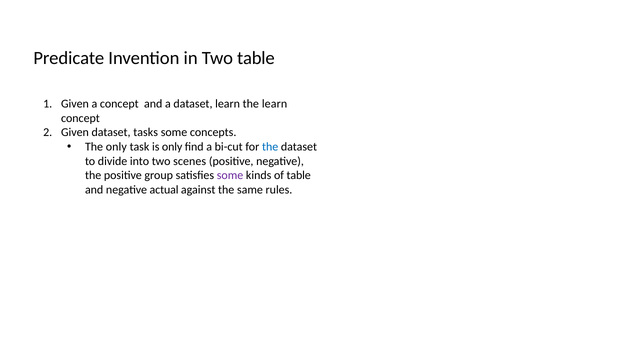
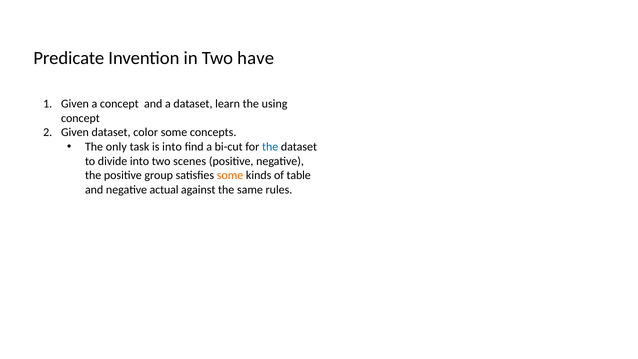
Two table: table -> have
the learn: learn -> using
tasks: tasks -> color
is only: only -> into
some at (230, 175) colour: purple -> orange
